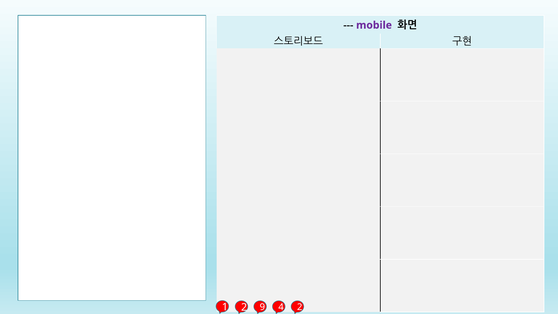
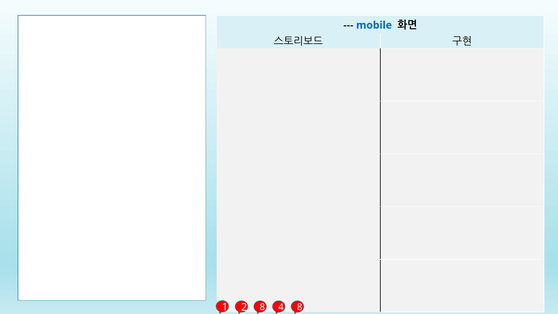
mobile colour: purple -> blue
9 at (262, 307): 9 -> 8
4 2: 2 -> 8
